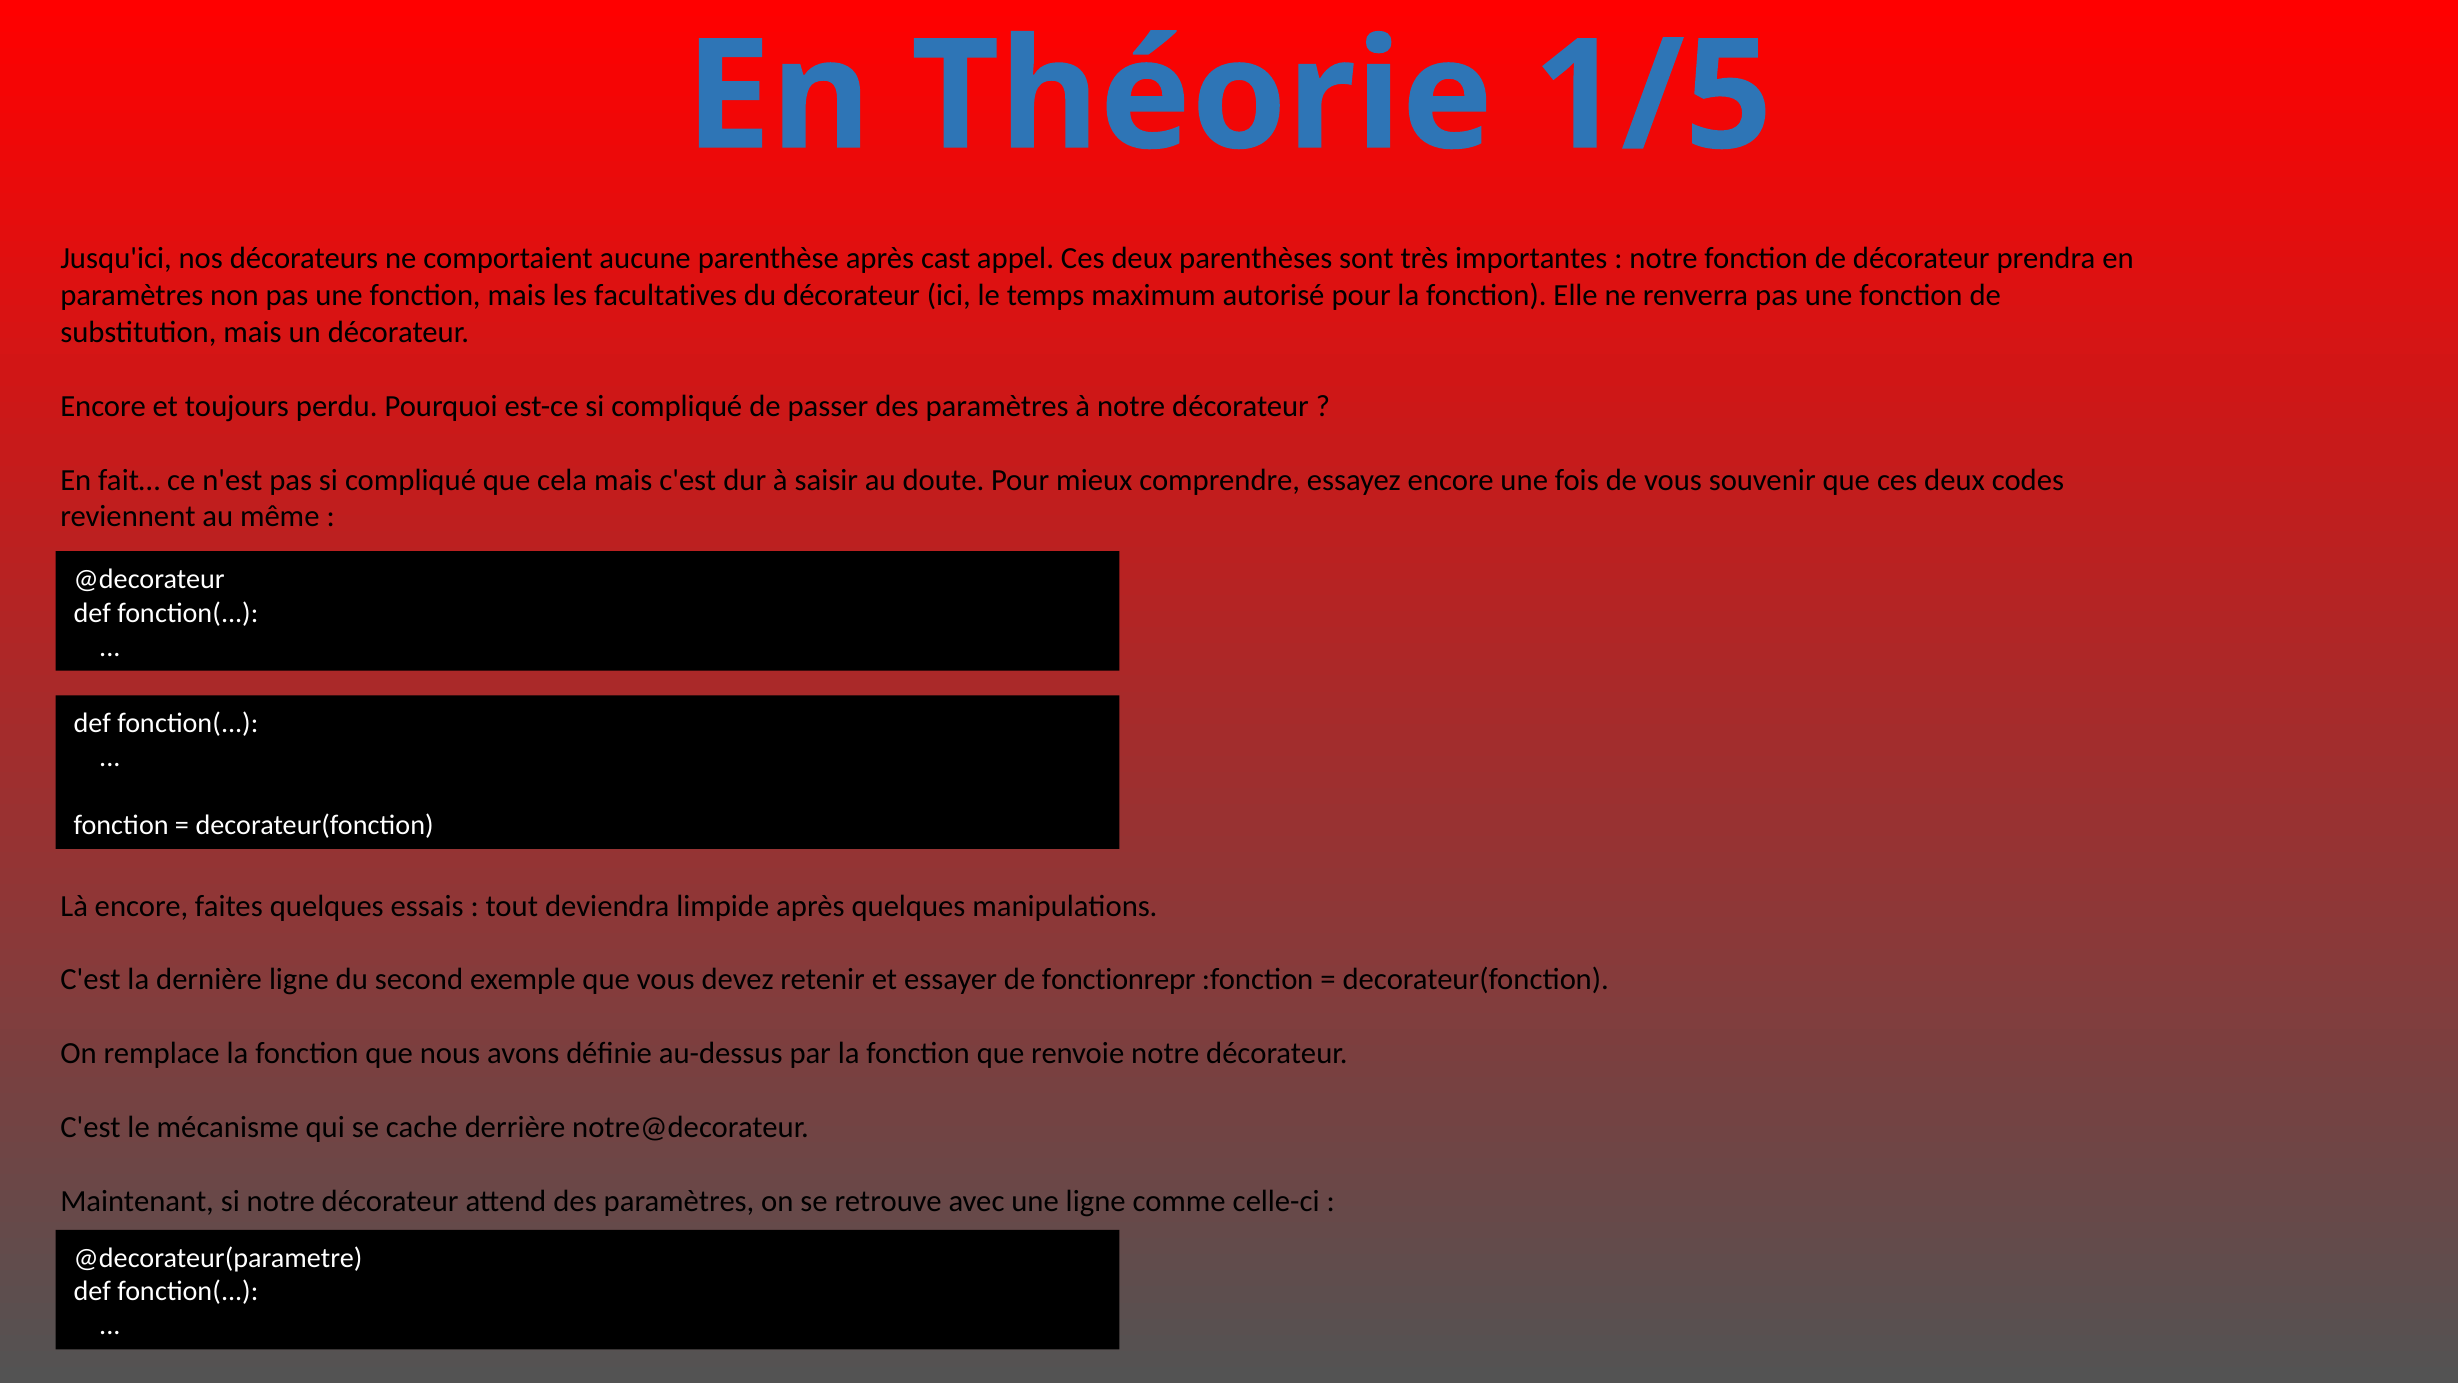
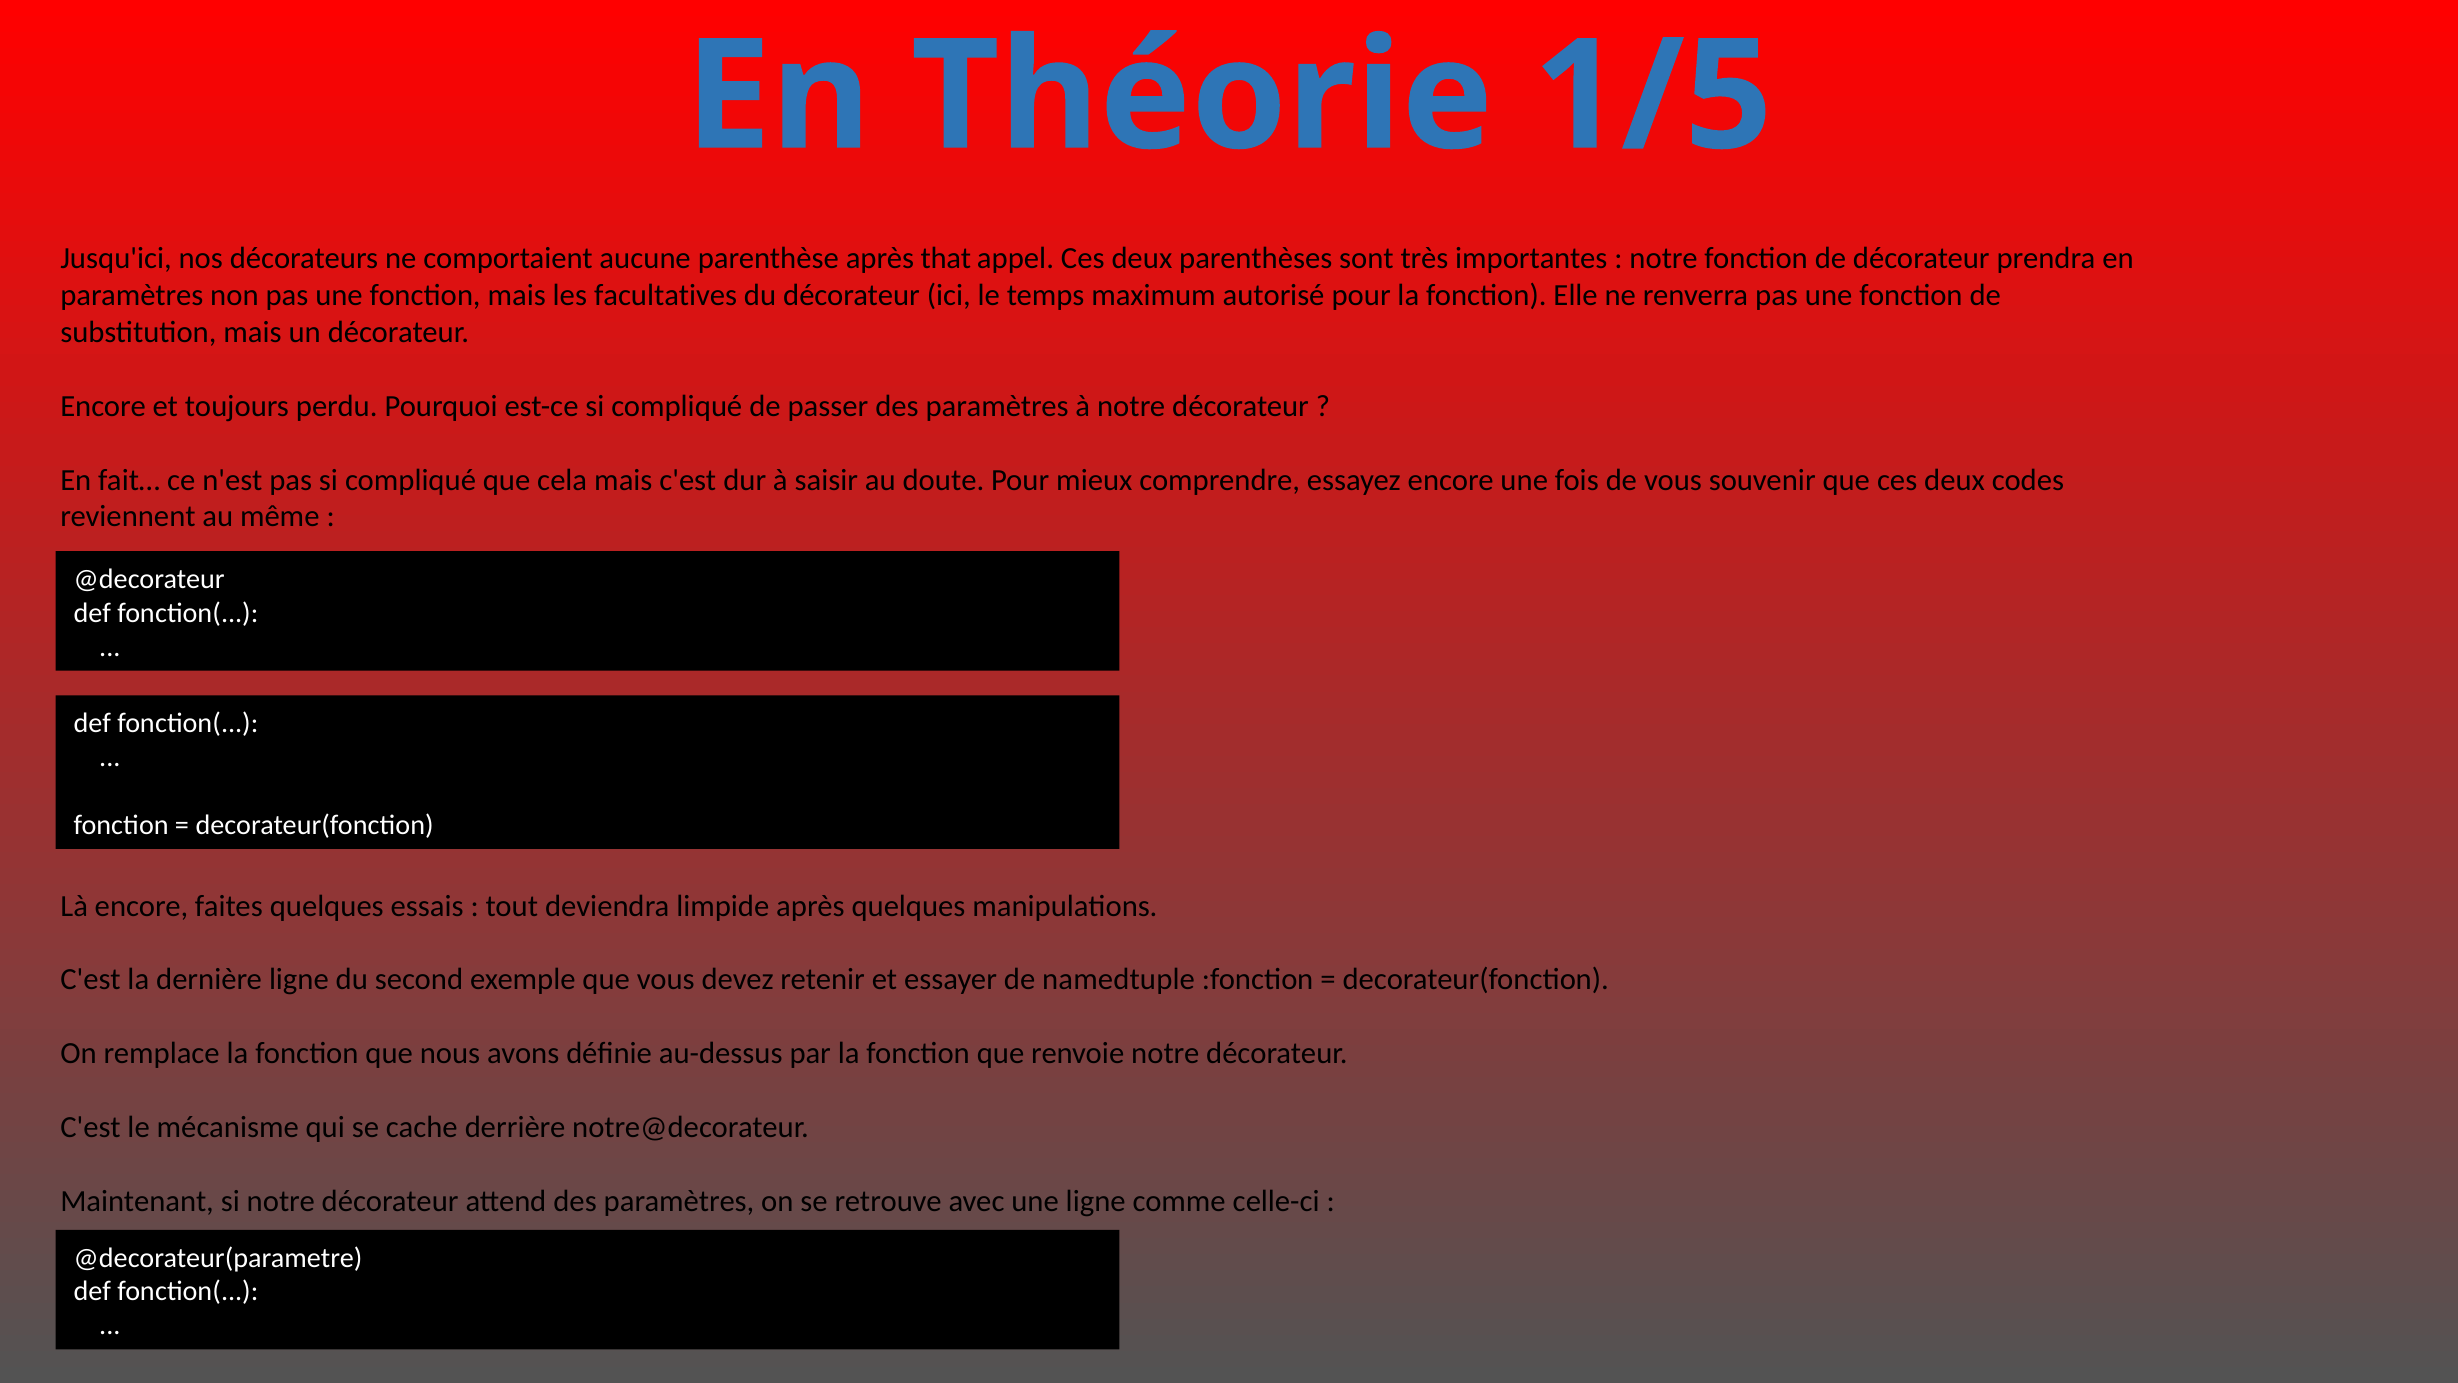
cast: cast -> that
fonctionrepr: fonctionrepr -> namedtuple
